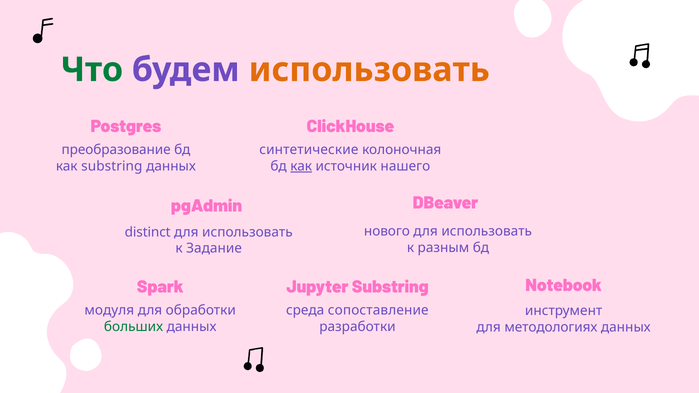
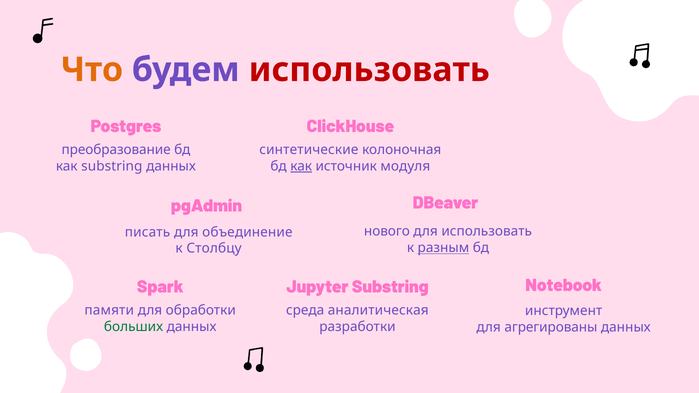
Что colour: green -> orange
использовать at (369, 70) colour: orange -> red
нашего: нашего -> модуля
distinct: distinct -> писать
использовать at (247, 232): использовать -> объединение
разным underline: none -> present
Задание: Задание -> Столбцу
модуля: модуля -> памяти
сопоставление: сопоставление -> аналитическая
методологиях: методологиях -> агрегированы
